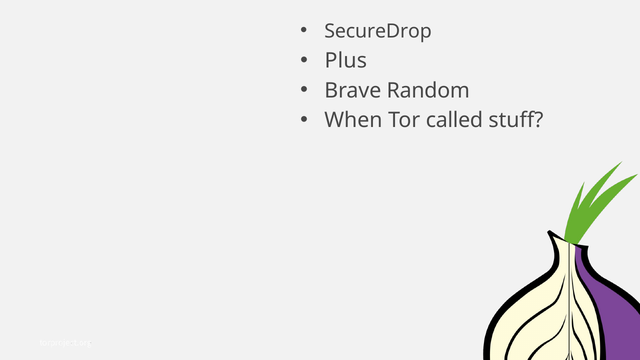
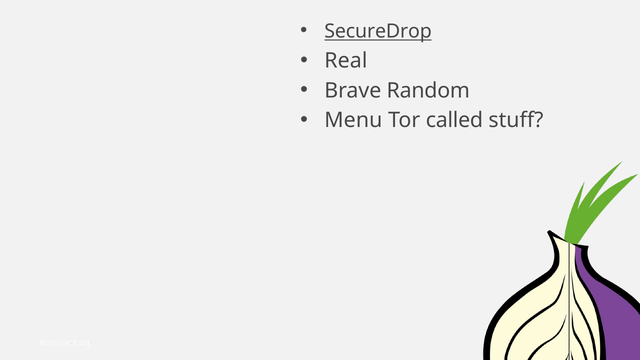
SecureDrop underline: none -> present
Plus: Plus -> Real
When: When -> Menu
